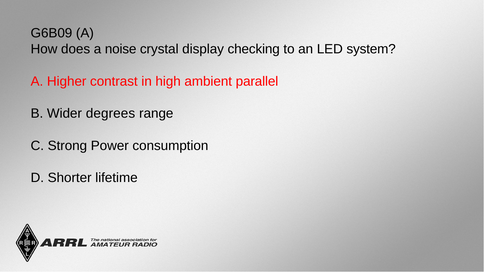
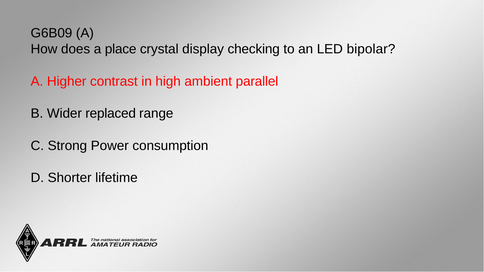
noise: noise -> place
system: system -> bipolar
degrees: degrees -> replaced
